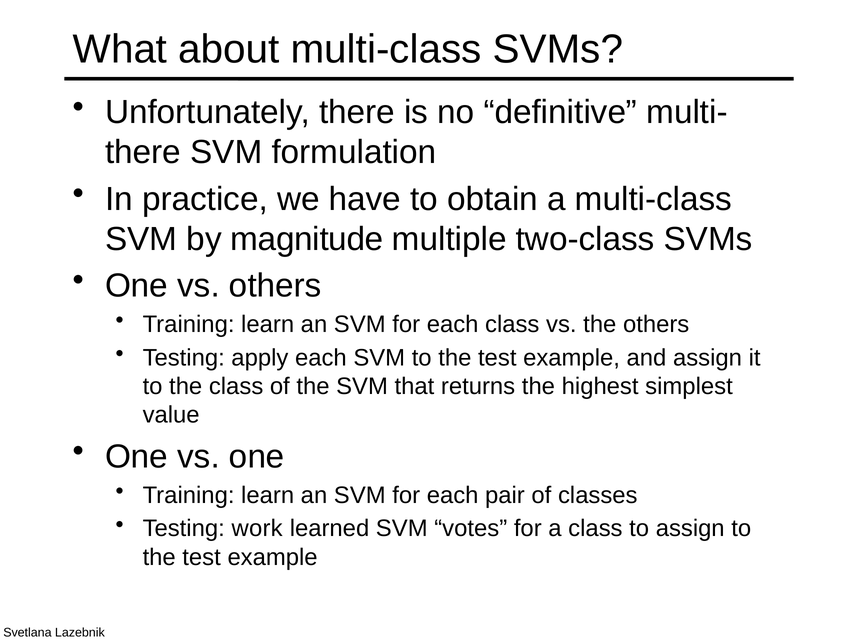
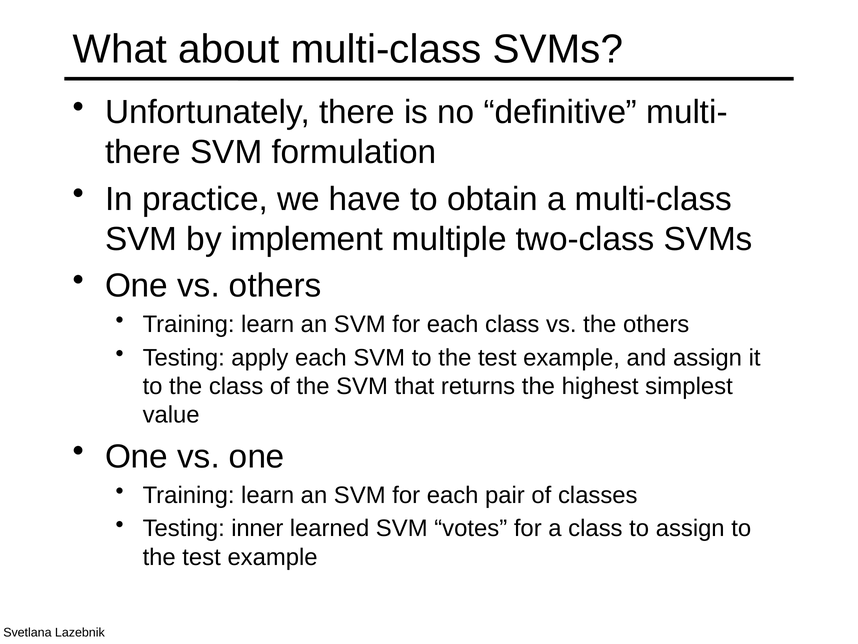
magnitude: magnitude -> implement
work: work -> inner
